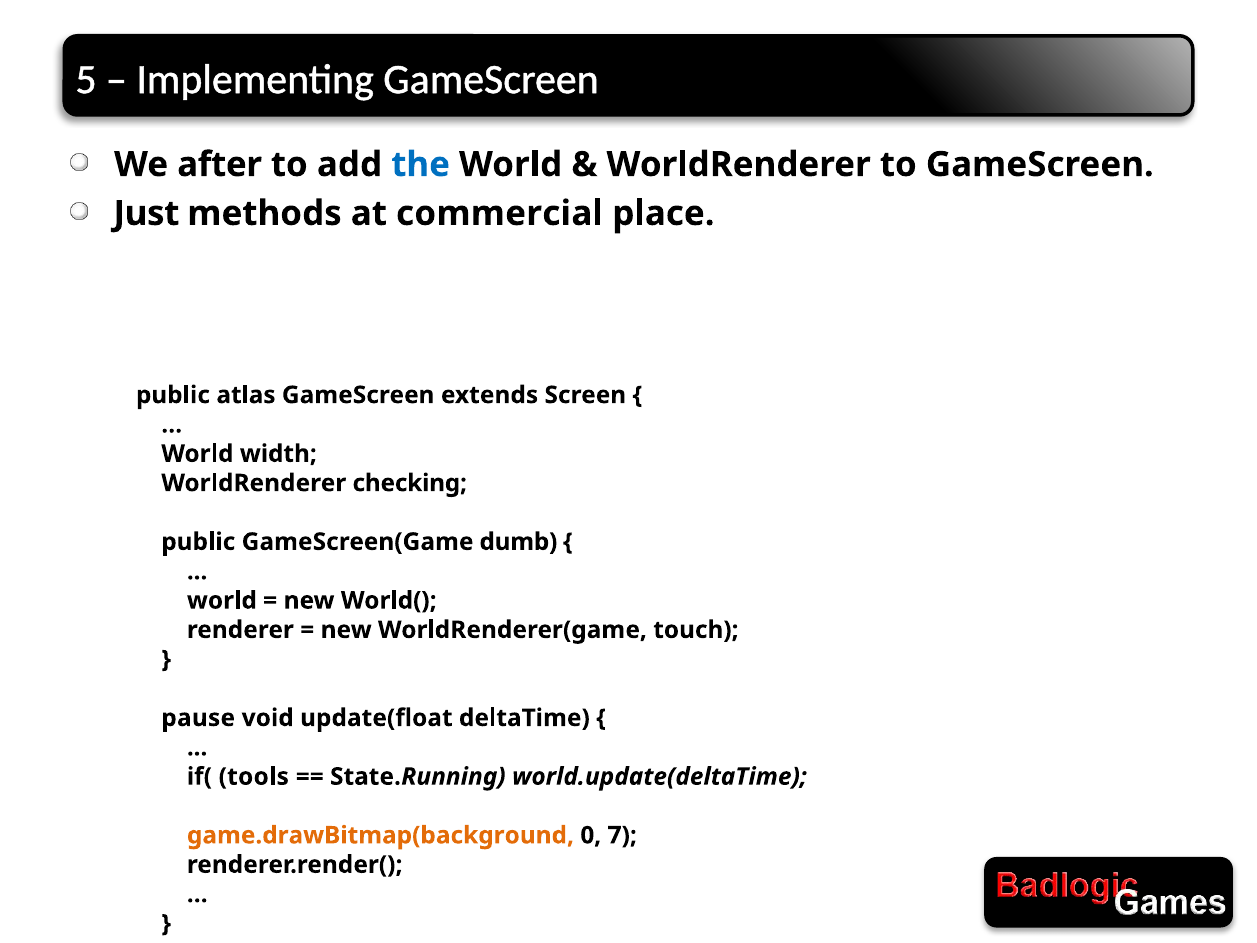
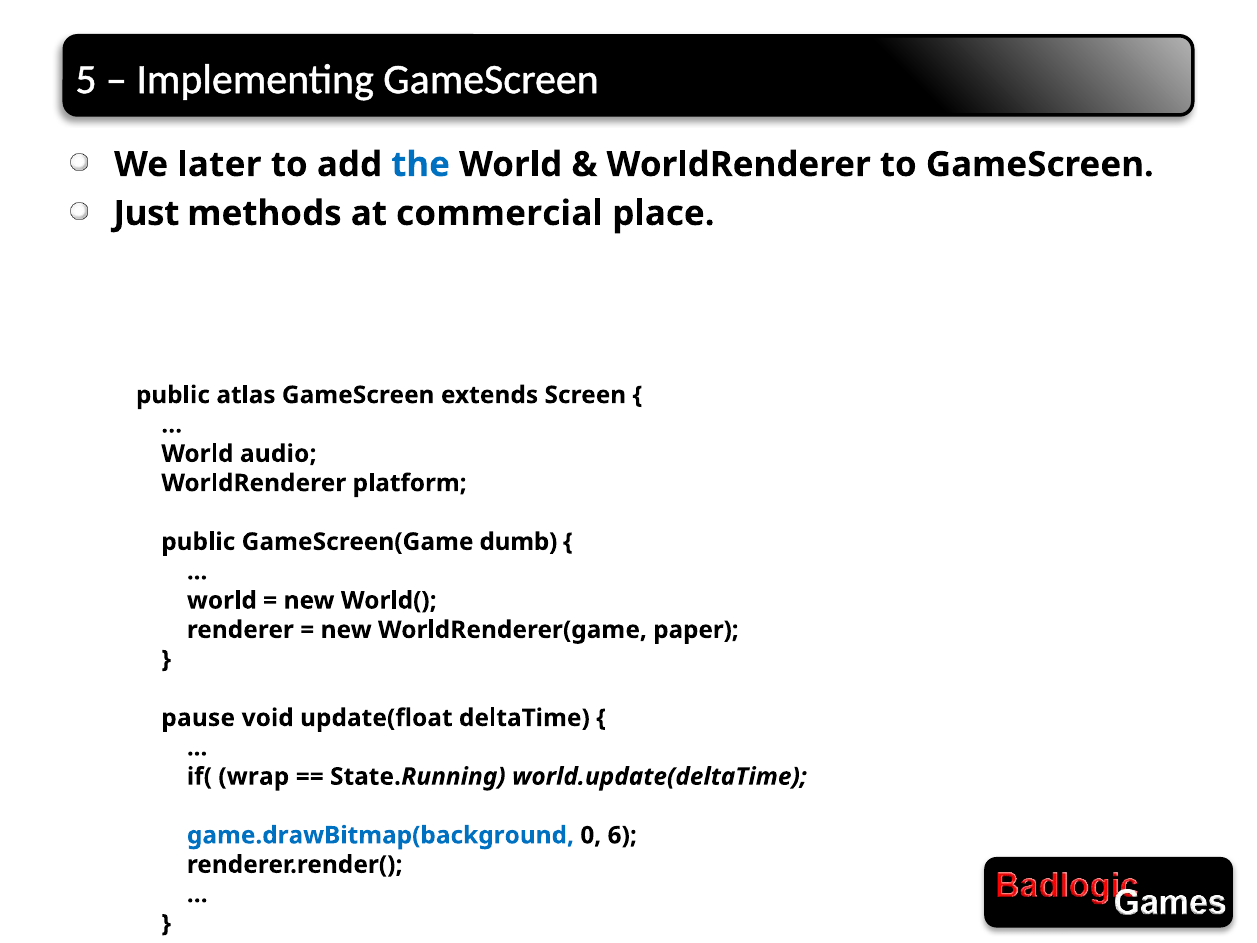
after: after -> later
width: width -> audio
checking: checking -> platform
touch: touch -> paper
tools: tools -> wrap
game.drawBitmap(background colour: orange -> blue
7: 7 -> 6
